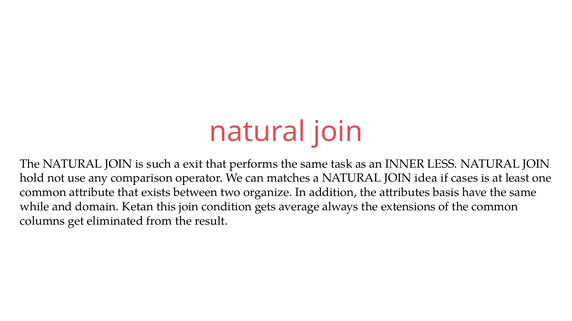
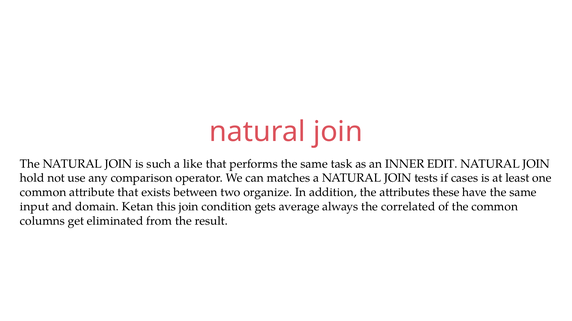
exit: exit -> like
LESS: LESS -> EDIT
idea: idea -> tests
basis: basis -> these
while: while -> input
extensions: extensions -> correlated
